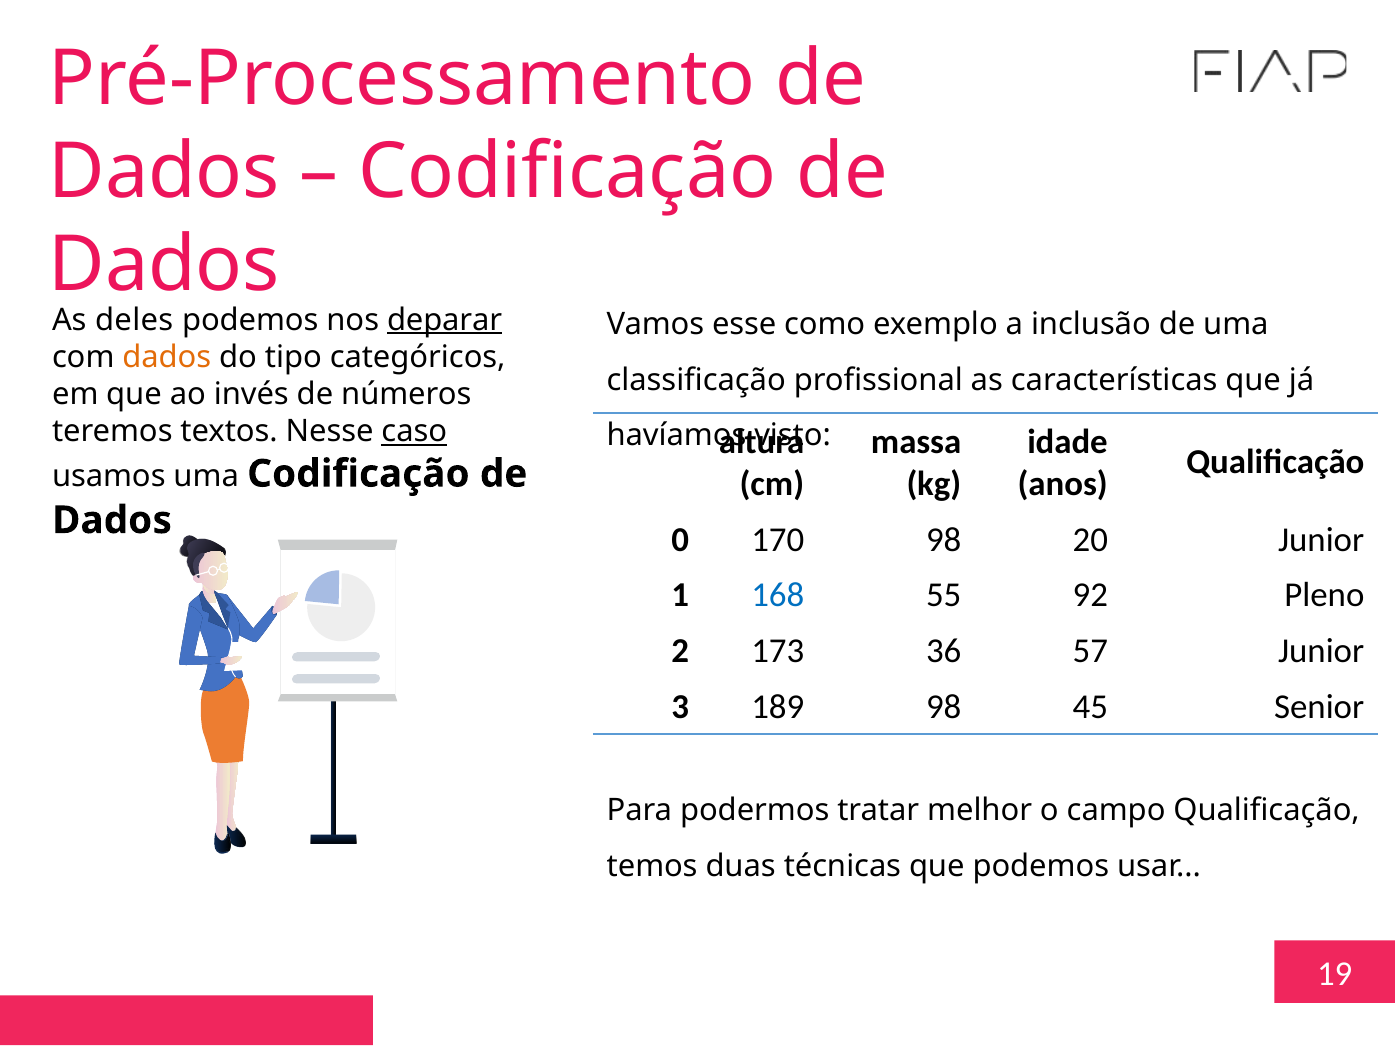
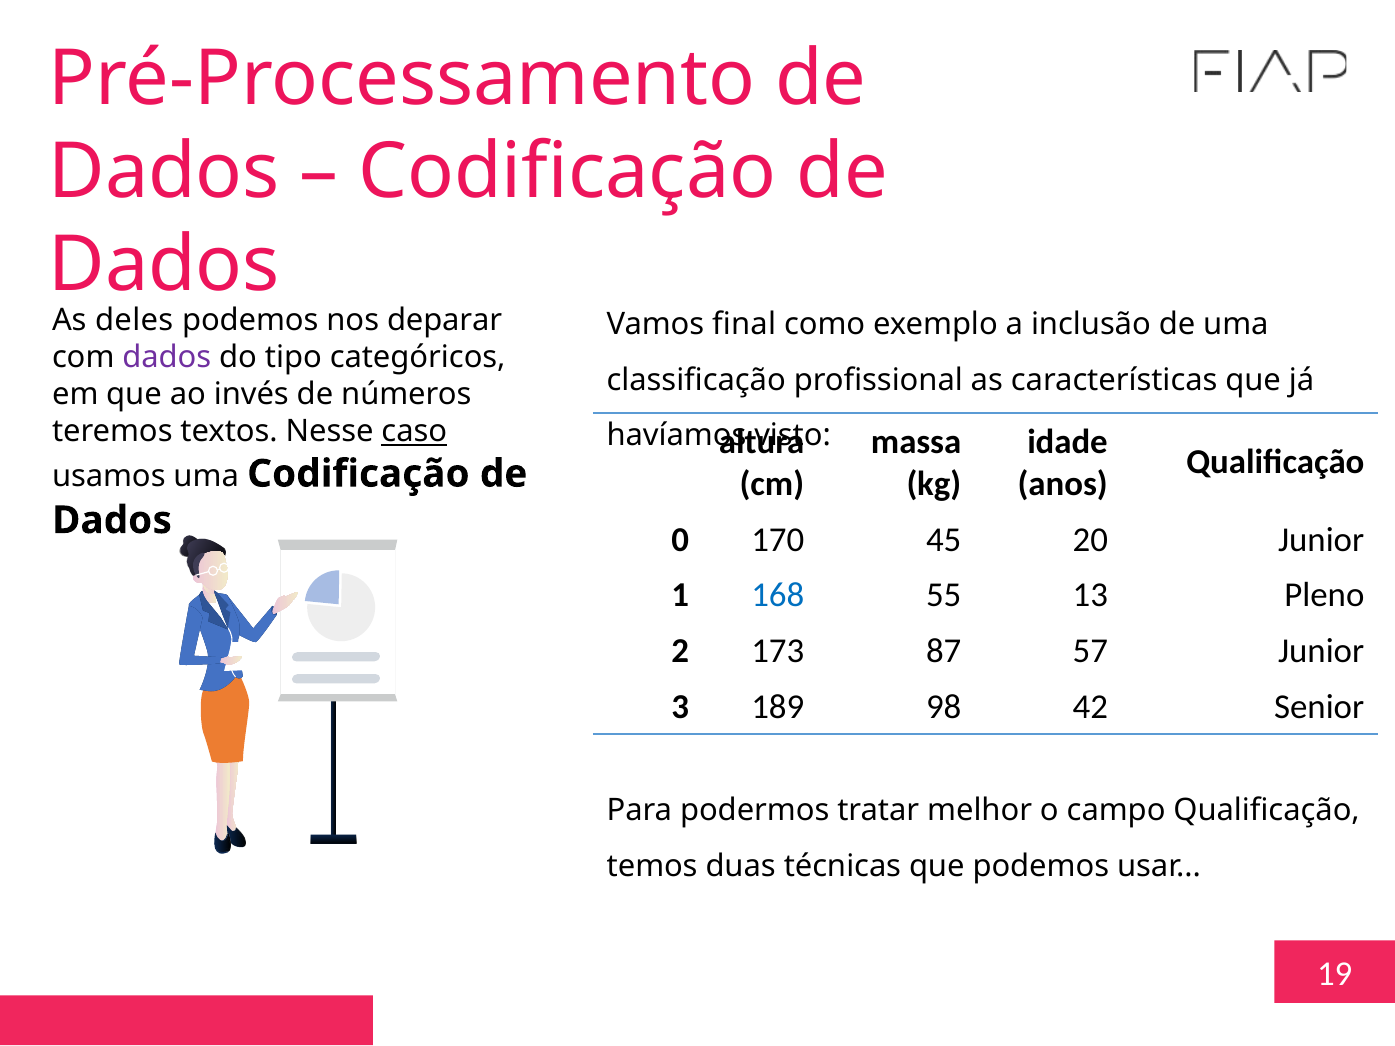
deparar underline: present -> none
esse: esse -> final
dados at (167, 357) colour: orange -> purple
170 98: 98 -> 45
92: 92 -> 13
36: 36 -> 87
45: 45 -> 42
